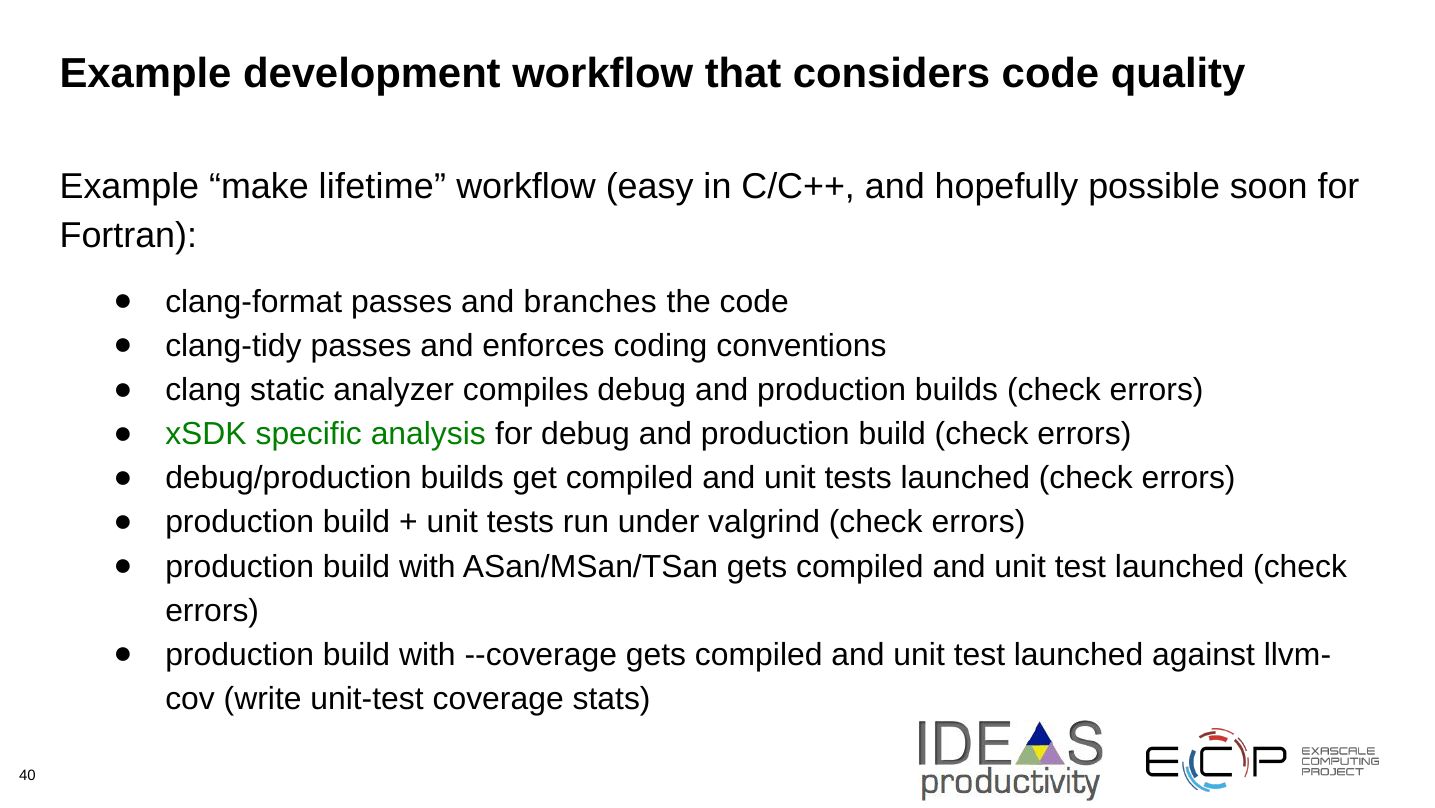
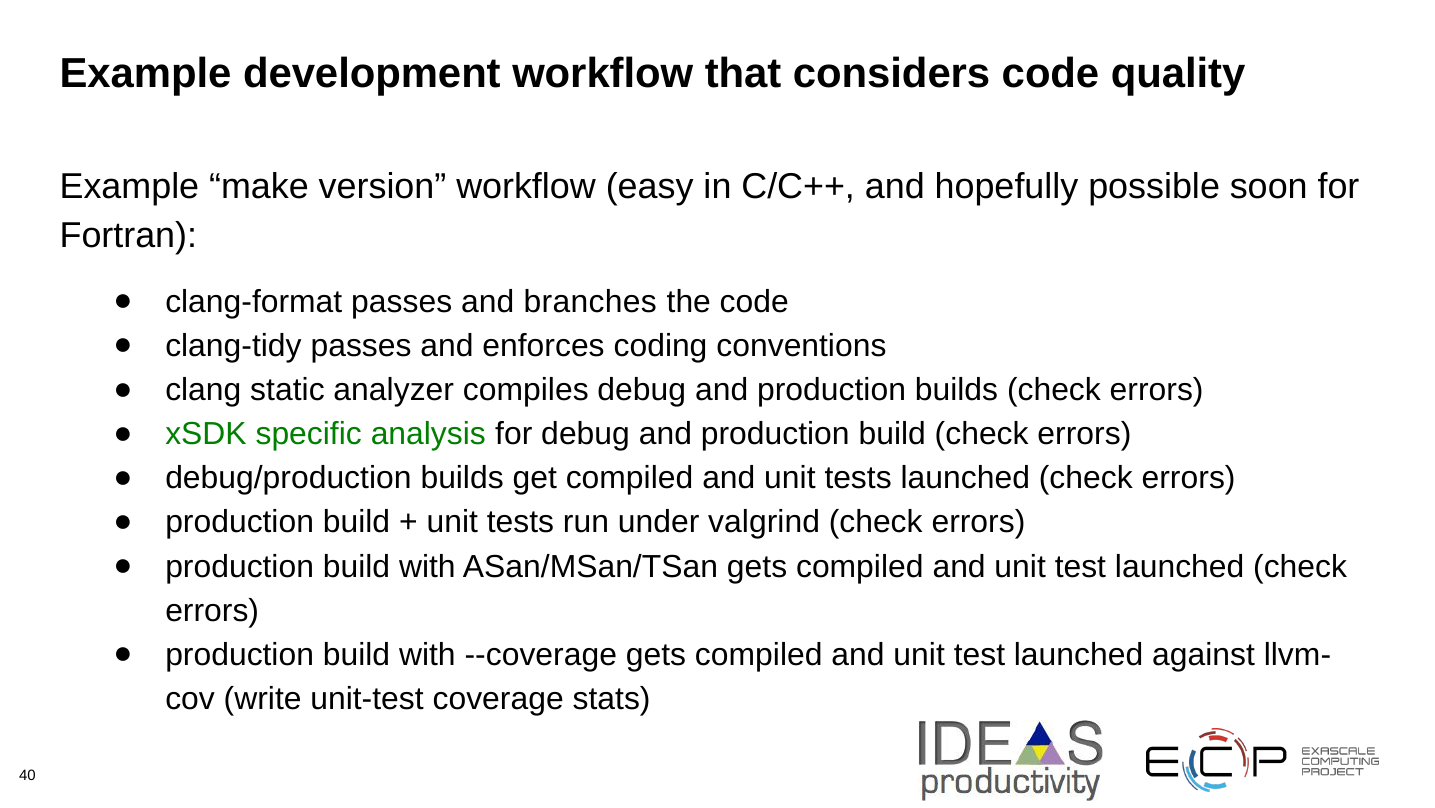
lifetime: lifetime -> version
